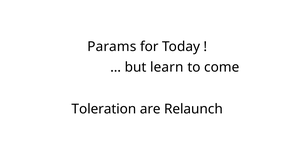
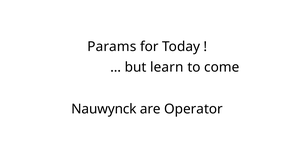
Toleration: Toleration -> Nauwynck
Relaunch: Relaunch -> Operator
